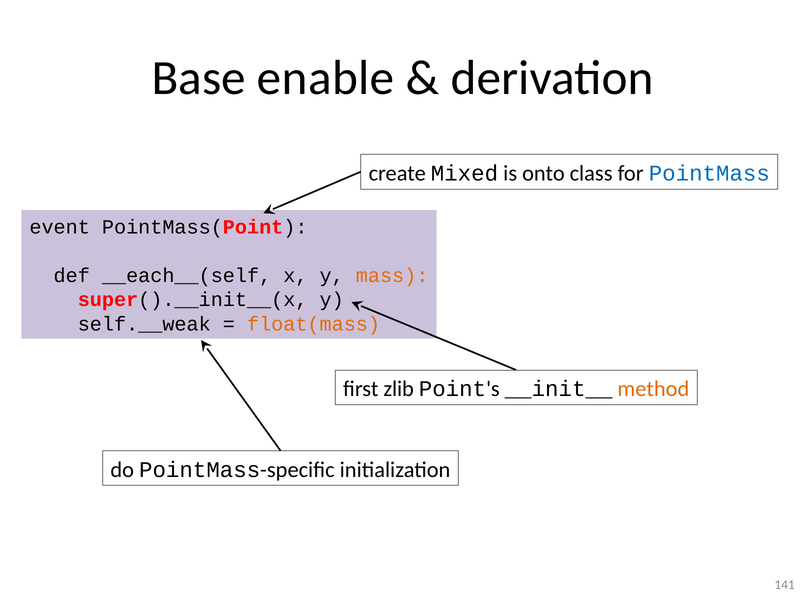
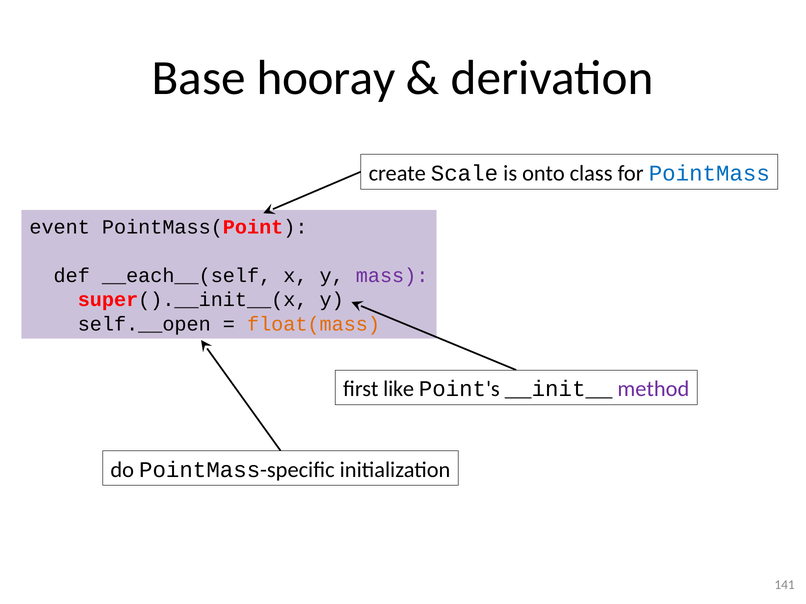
enable: enable -> hooray
Mixed: Mixed -> Scale
mass colour: orange -> purple
self.__weak: self.__weak -> self.__open
zlib: zlib -> like
method colour: orange -> purple
